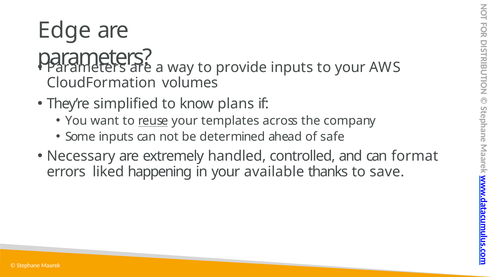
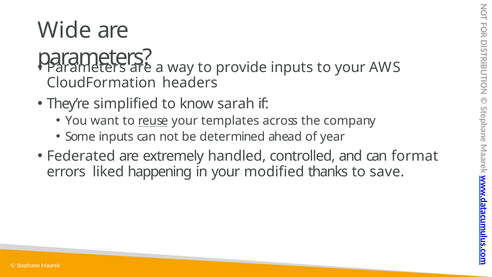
Edge: Edge -> Wide
volumes: volumes -> headers
plans: plans -> sarah
safe: safe -> year
Necessary: Necessary -> Federated
available: available -> modified
